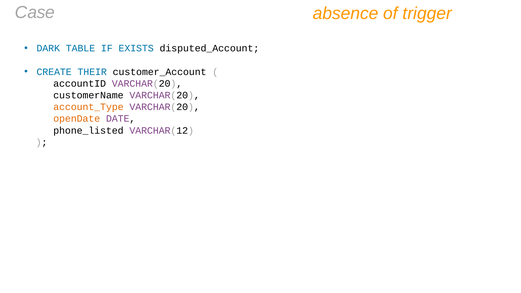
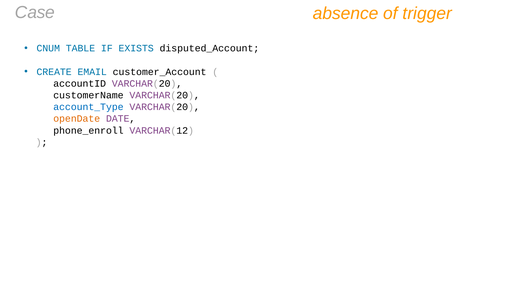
DARK: DARK -> CNUM
THEIR: THEIR -> EMAIL
account_Type colour: orange -> blue
phone_listed: phone_listed -> phone_enroll
